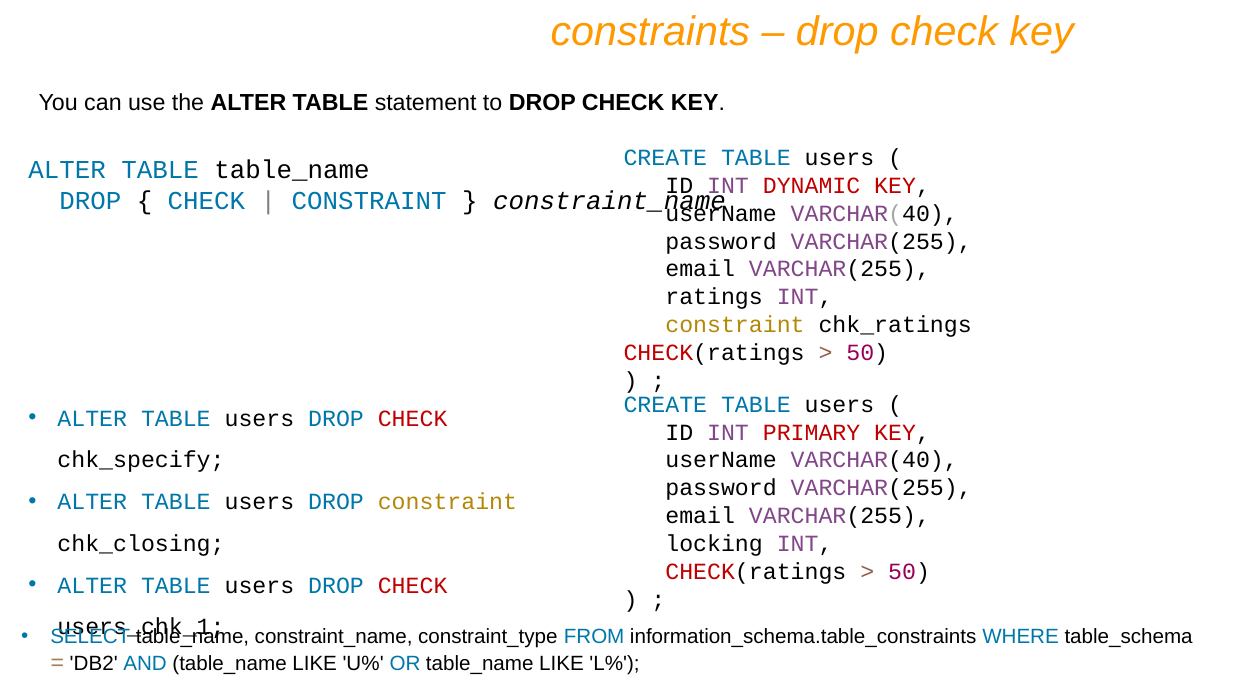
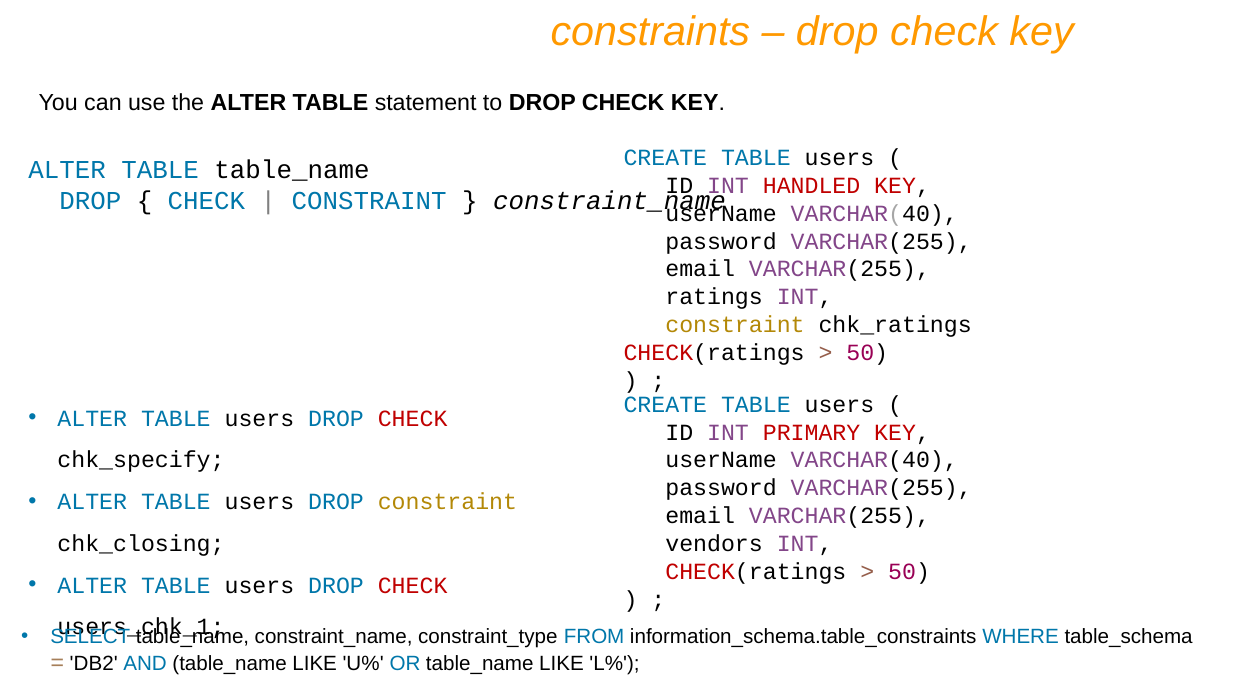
DYNAMIC: DYNAMIC -> HANDLED
locking: locking -> vendors
